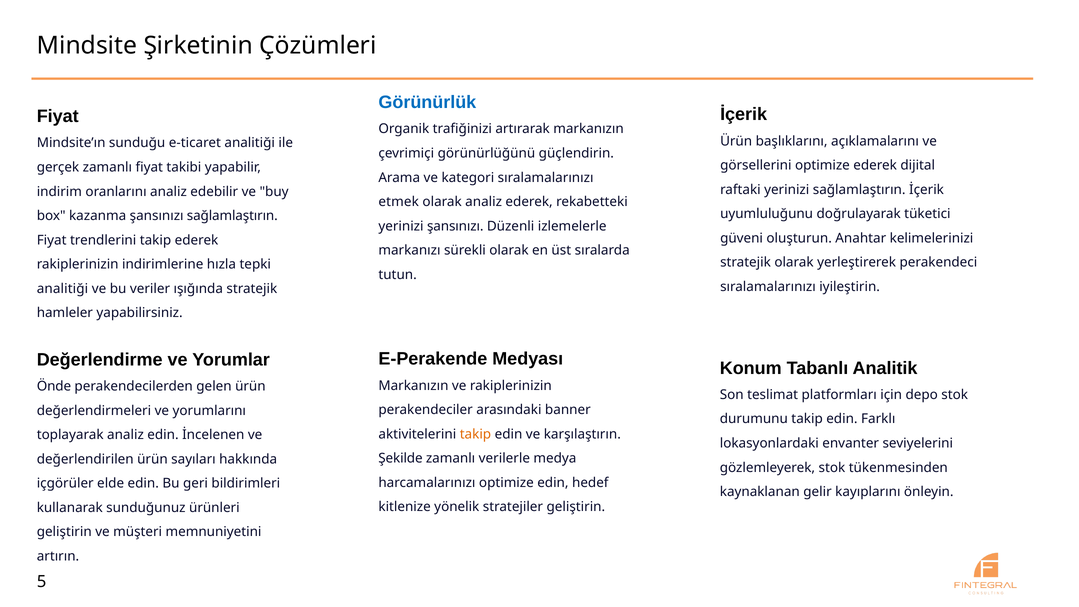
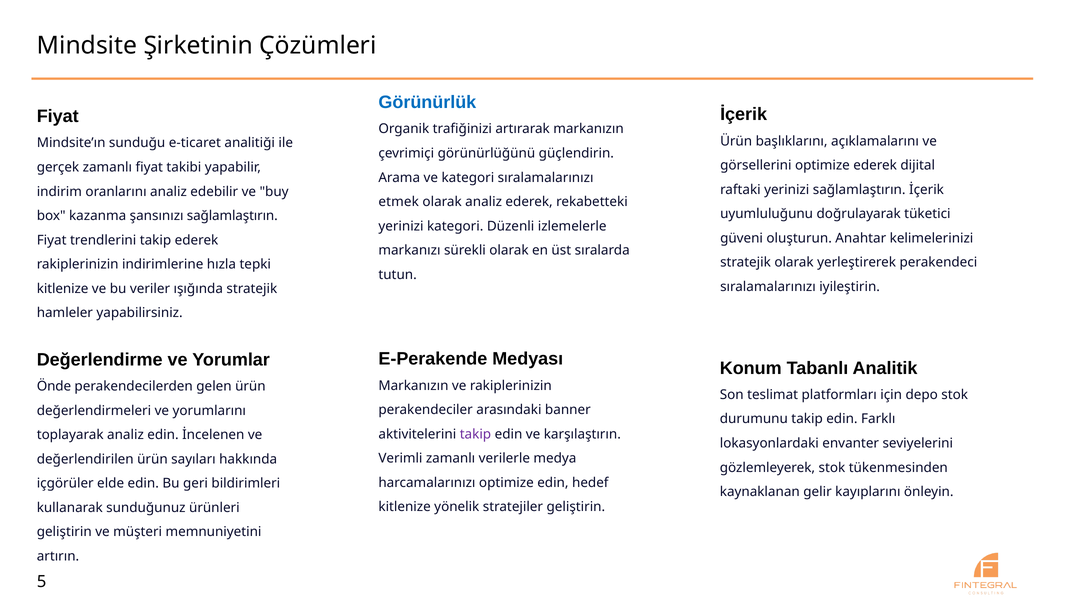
yerinizi şansınızı: şansınızı -> kategori
analitiği at (62, 289): analitiği -> kitlenize
takip at (475, 434) colour: orange -> purple
Şekilde: Şekilde -> Verimli
